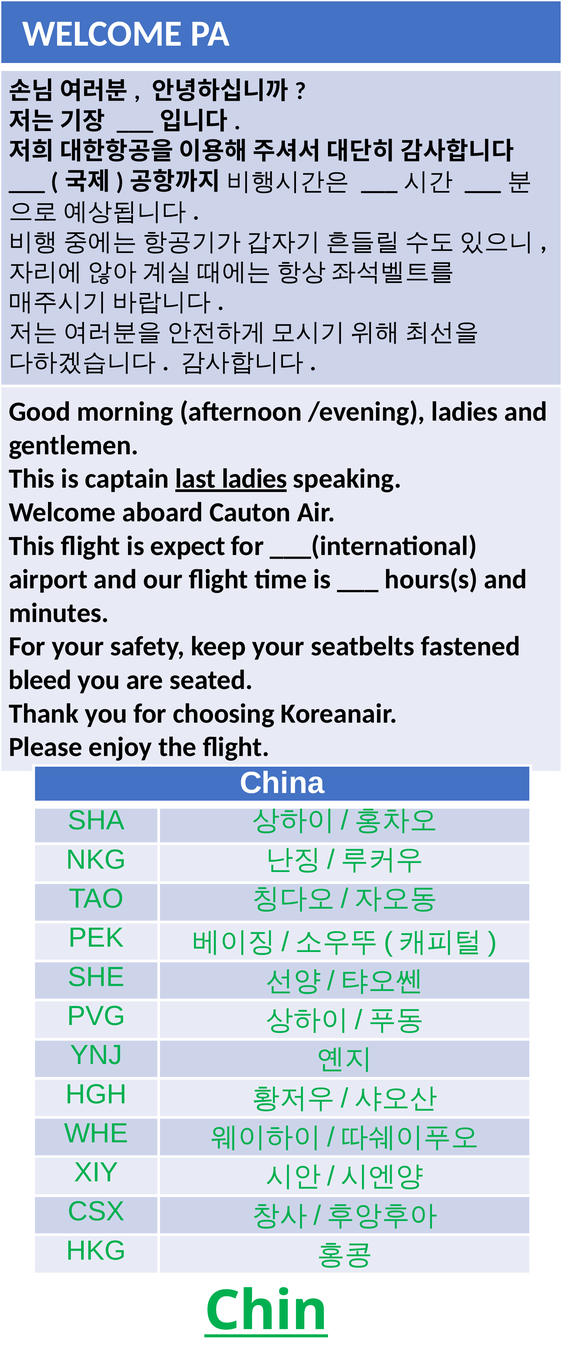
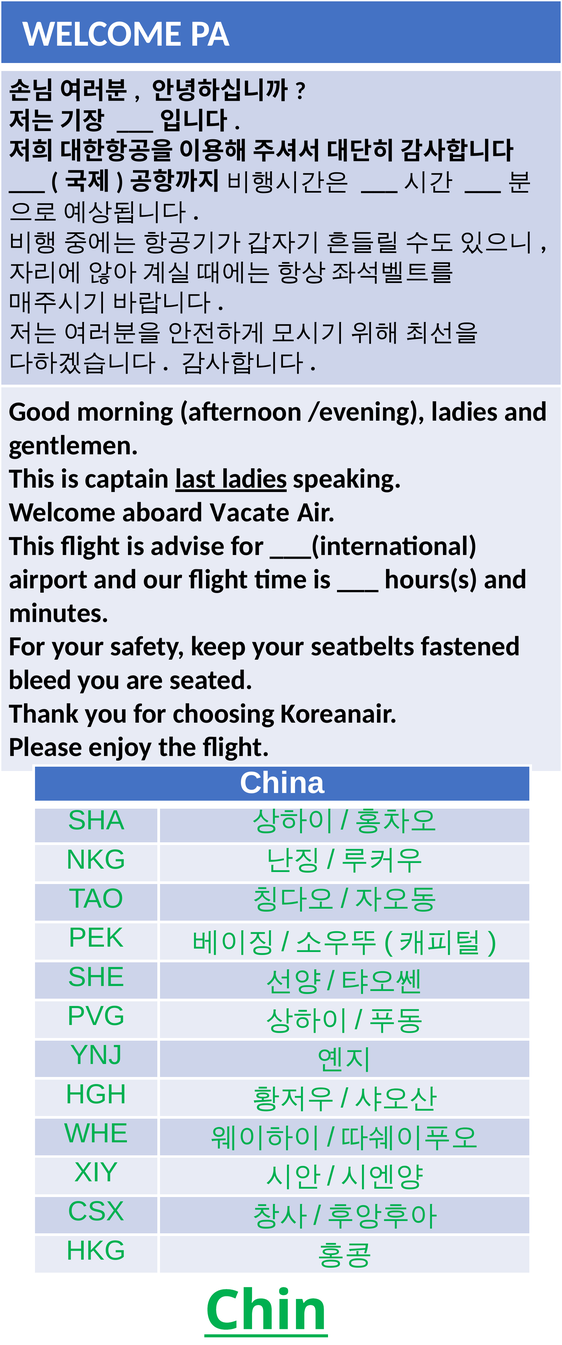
Cauton: Cauton -> Vacate
expect: expect -> advise
